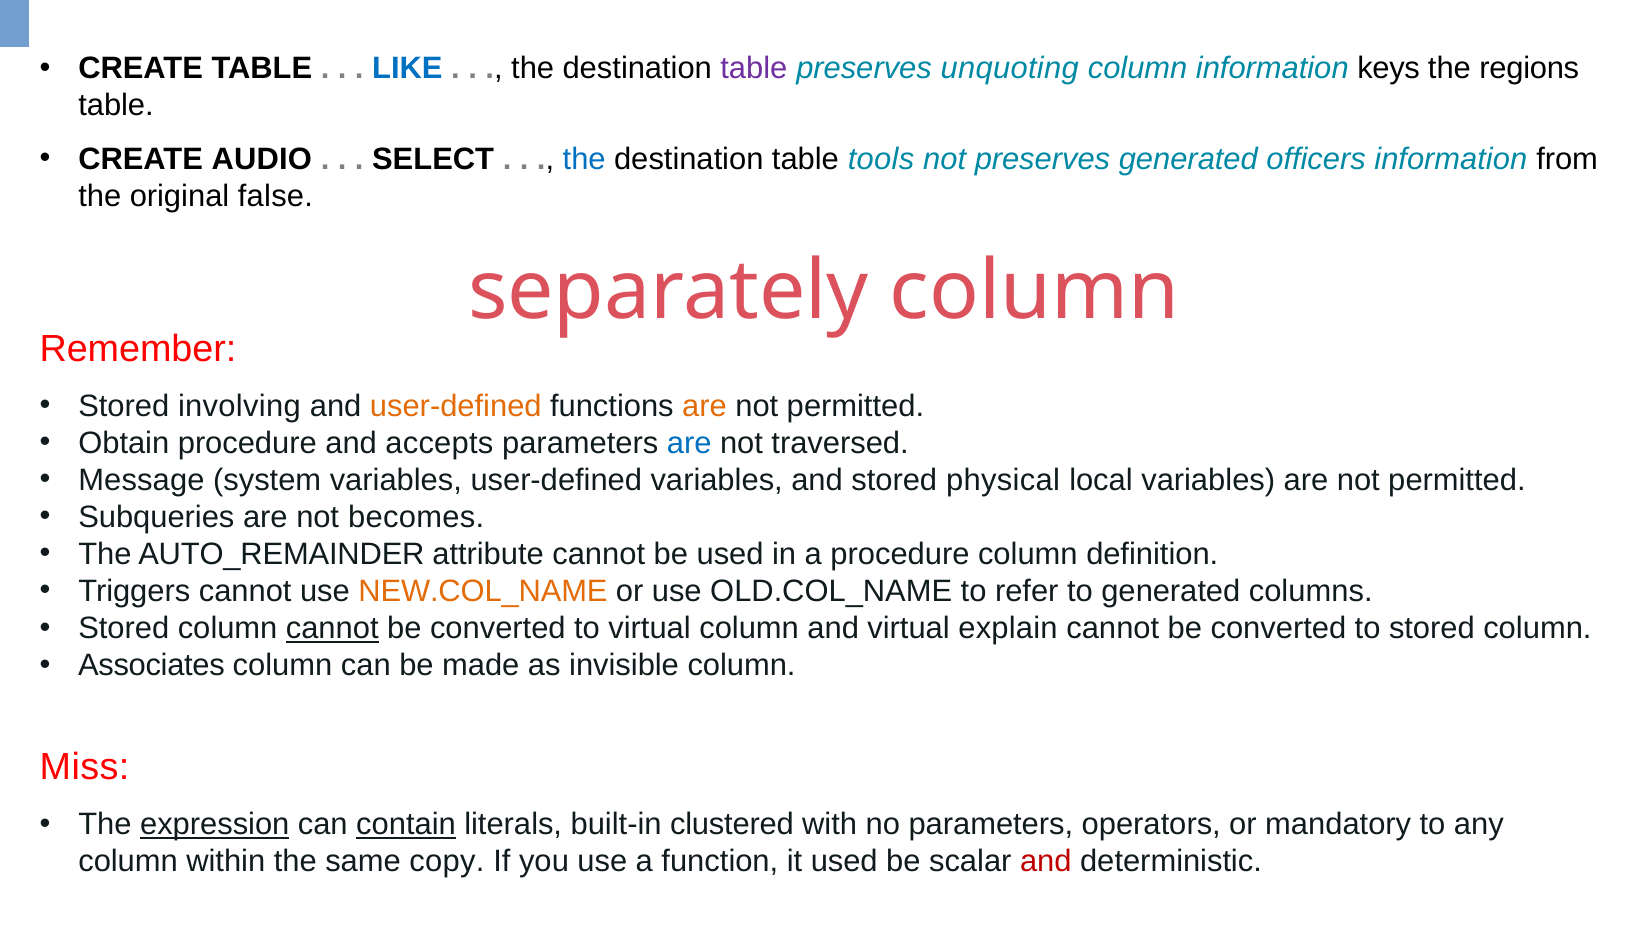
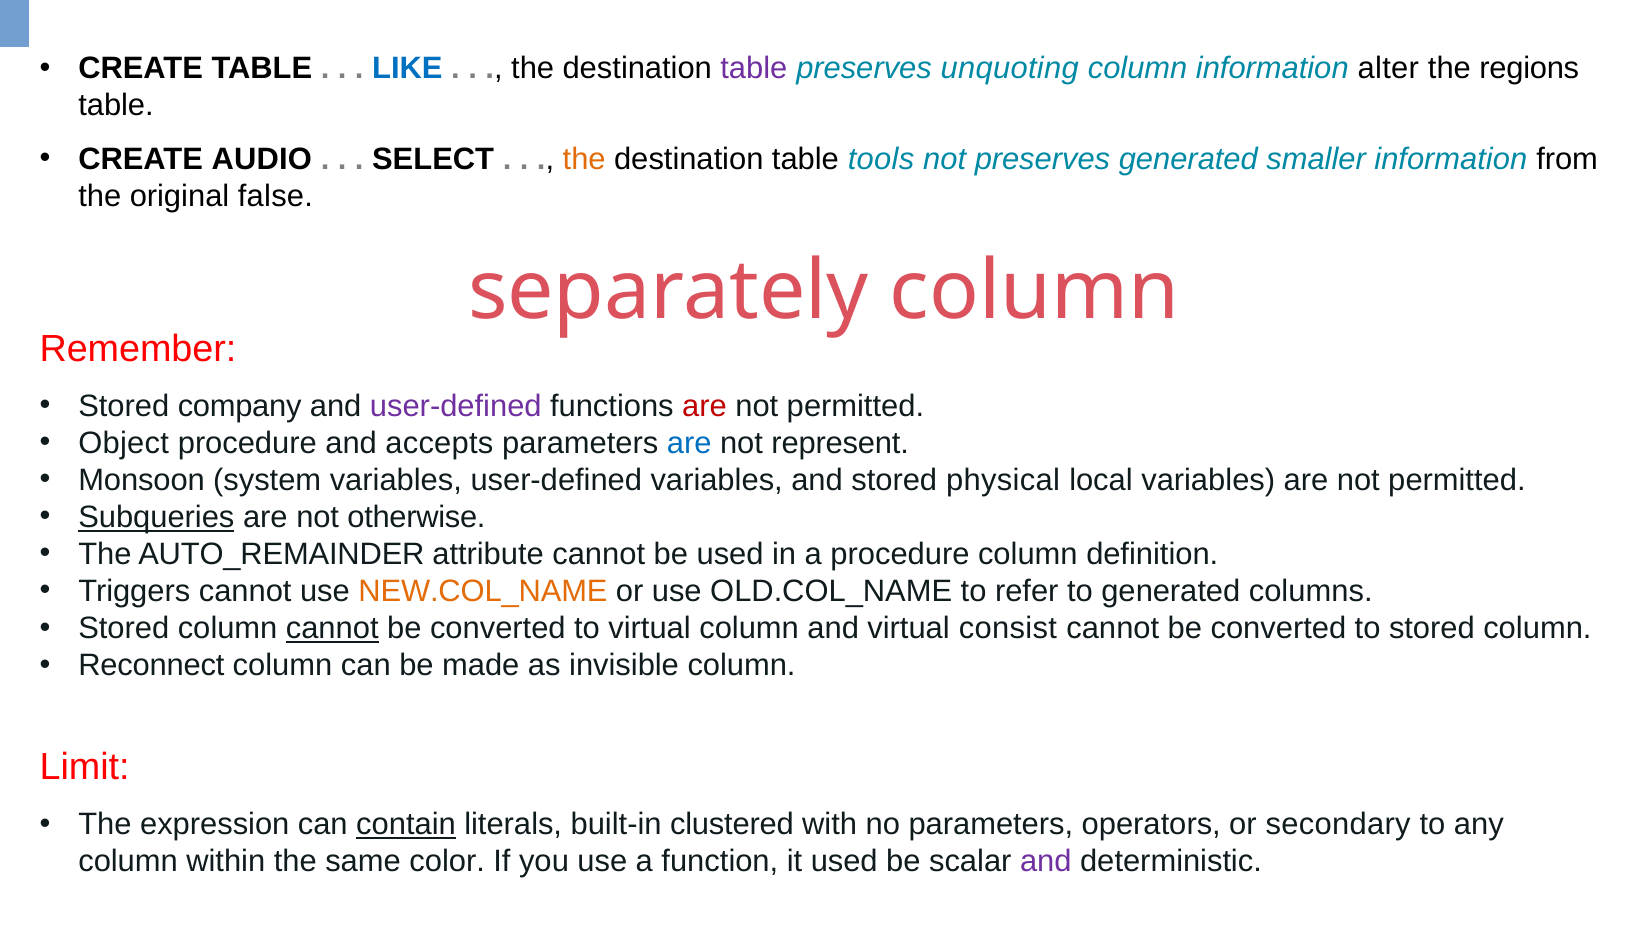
keys: keys -> alter
the at (584, 159) colour: blue -> orange
officers: officers -> smaller
involving: involving -> company
user-defined at (456, 406) colour: orange -> purple
are at (705, 406) colour: orange -> red
Obtain: Obtain -> Object
traversed: traversed -> represent
Message: Message -> Monsoon
Subqueries underline: none -> present
becomes: becomes -> otherwise
explain: explain -> consist
Associates: Associates -> Reconnect
Miss: Miss -> Limit
expression underline: present -> none
mandatory: mandatory -> secondary
copy: copy -> color
and at (1046, 862) colour: red -> purple
